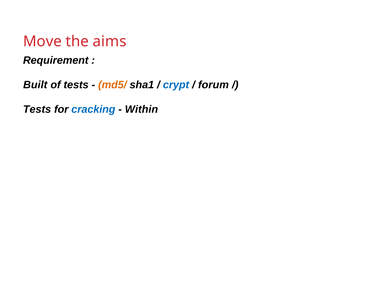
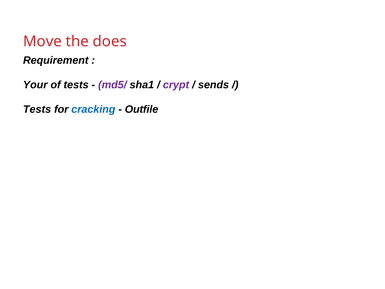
aims: aims -> does
Built: Built -> Your
md5/ colour: orange -> purple
crypt colour: blue -> purple
forum: forum -> sends
Within: Within -> Outfile
